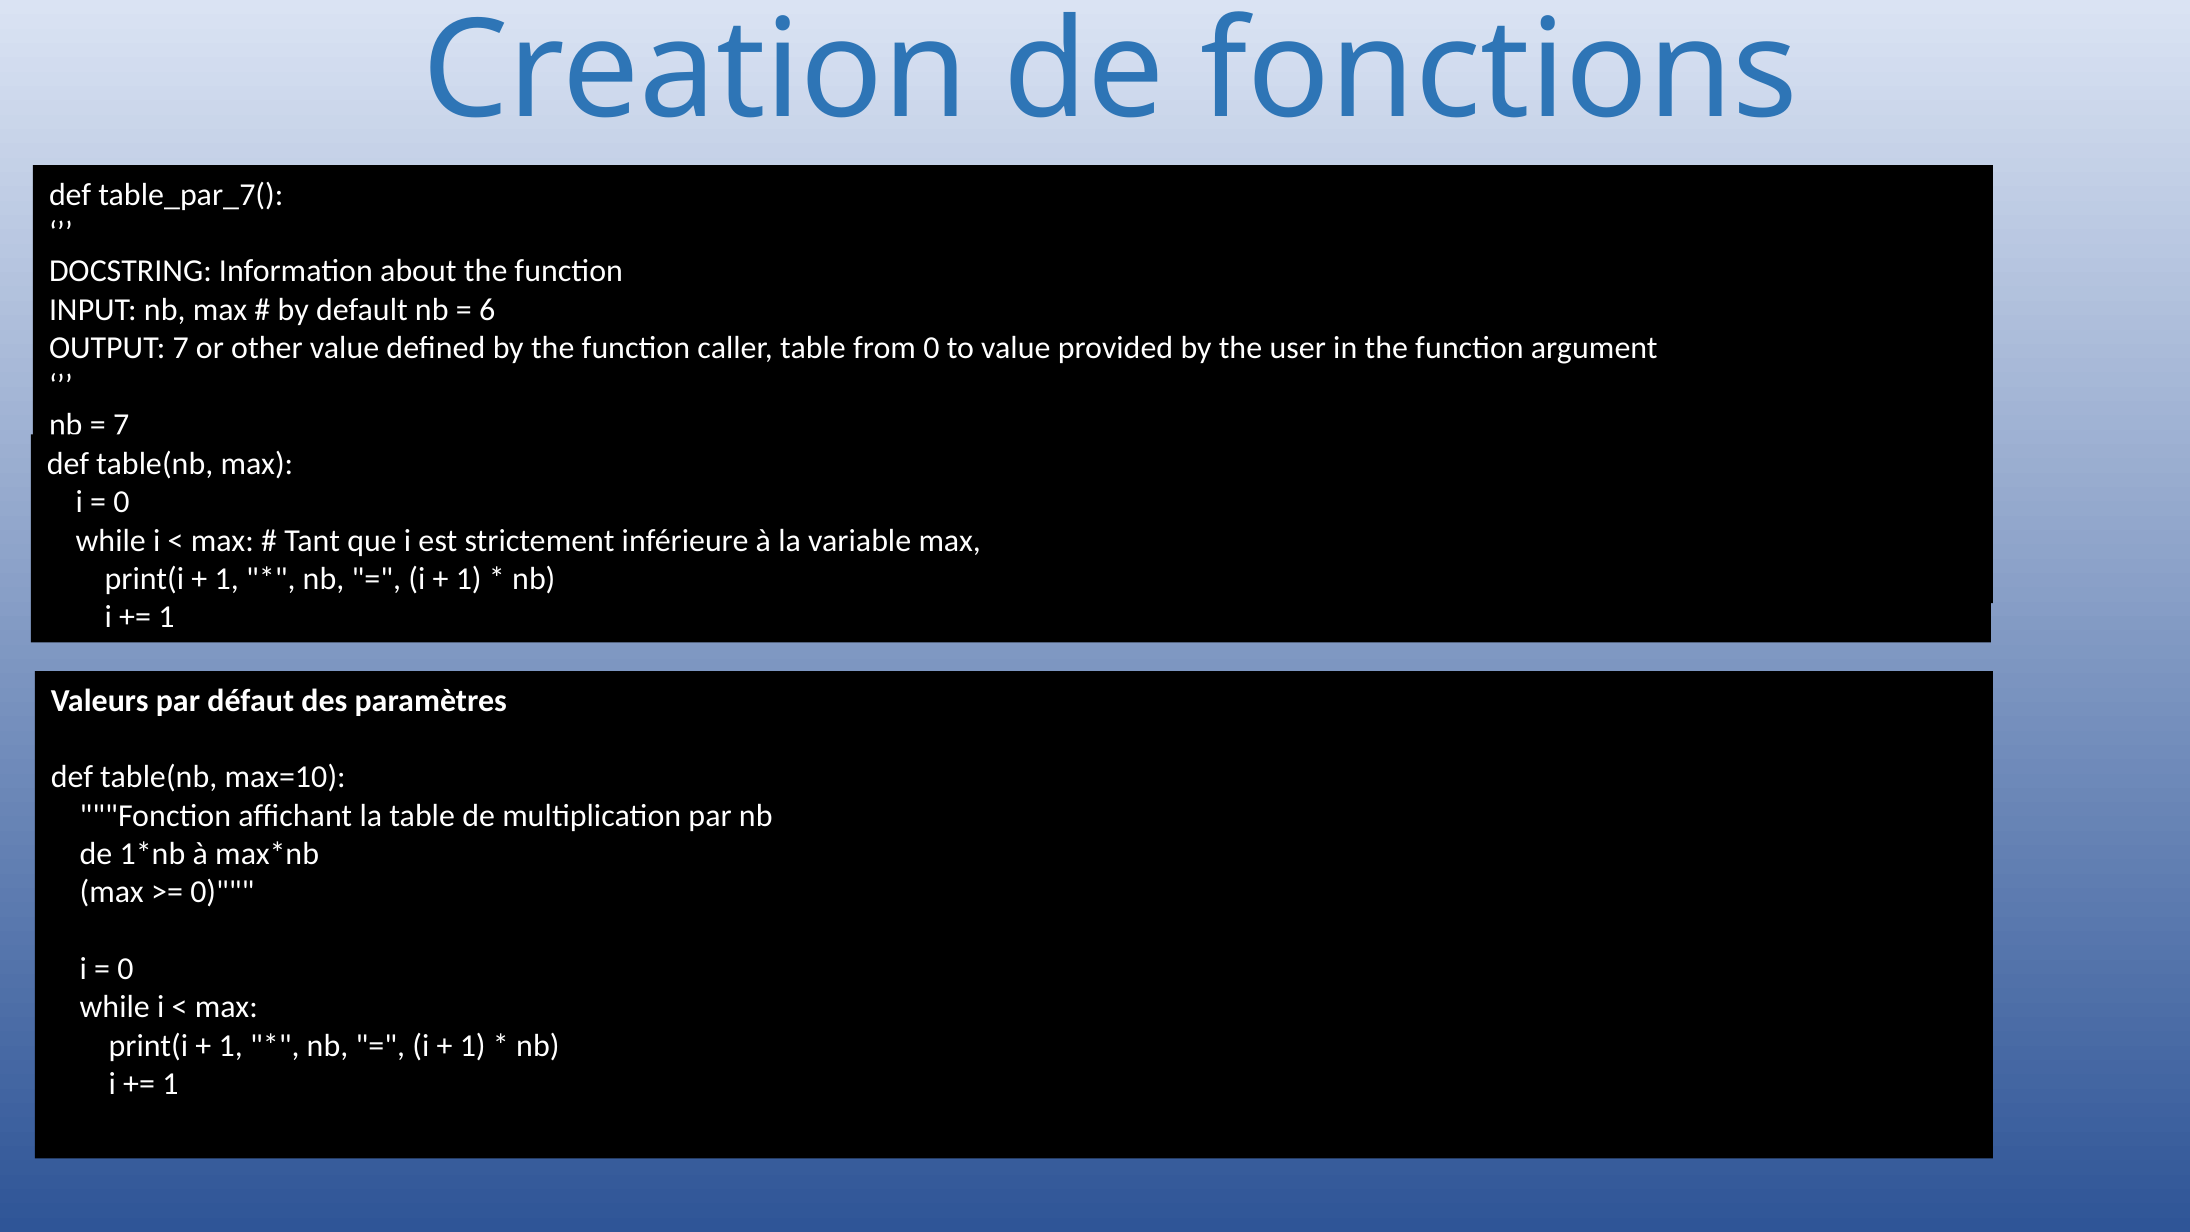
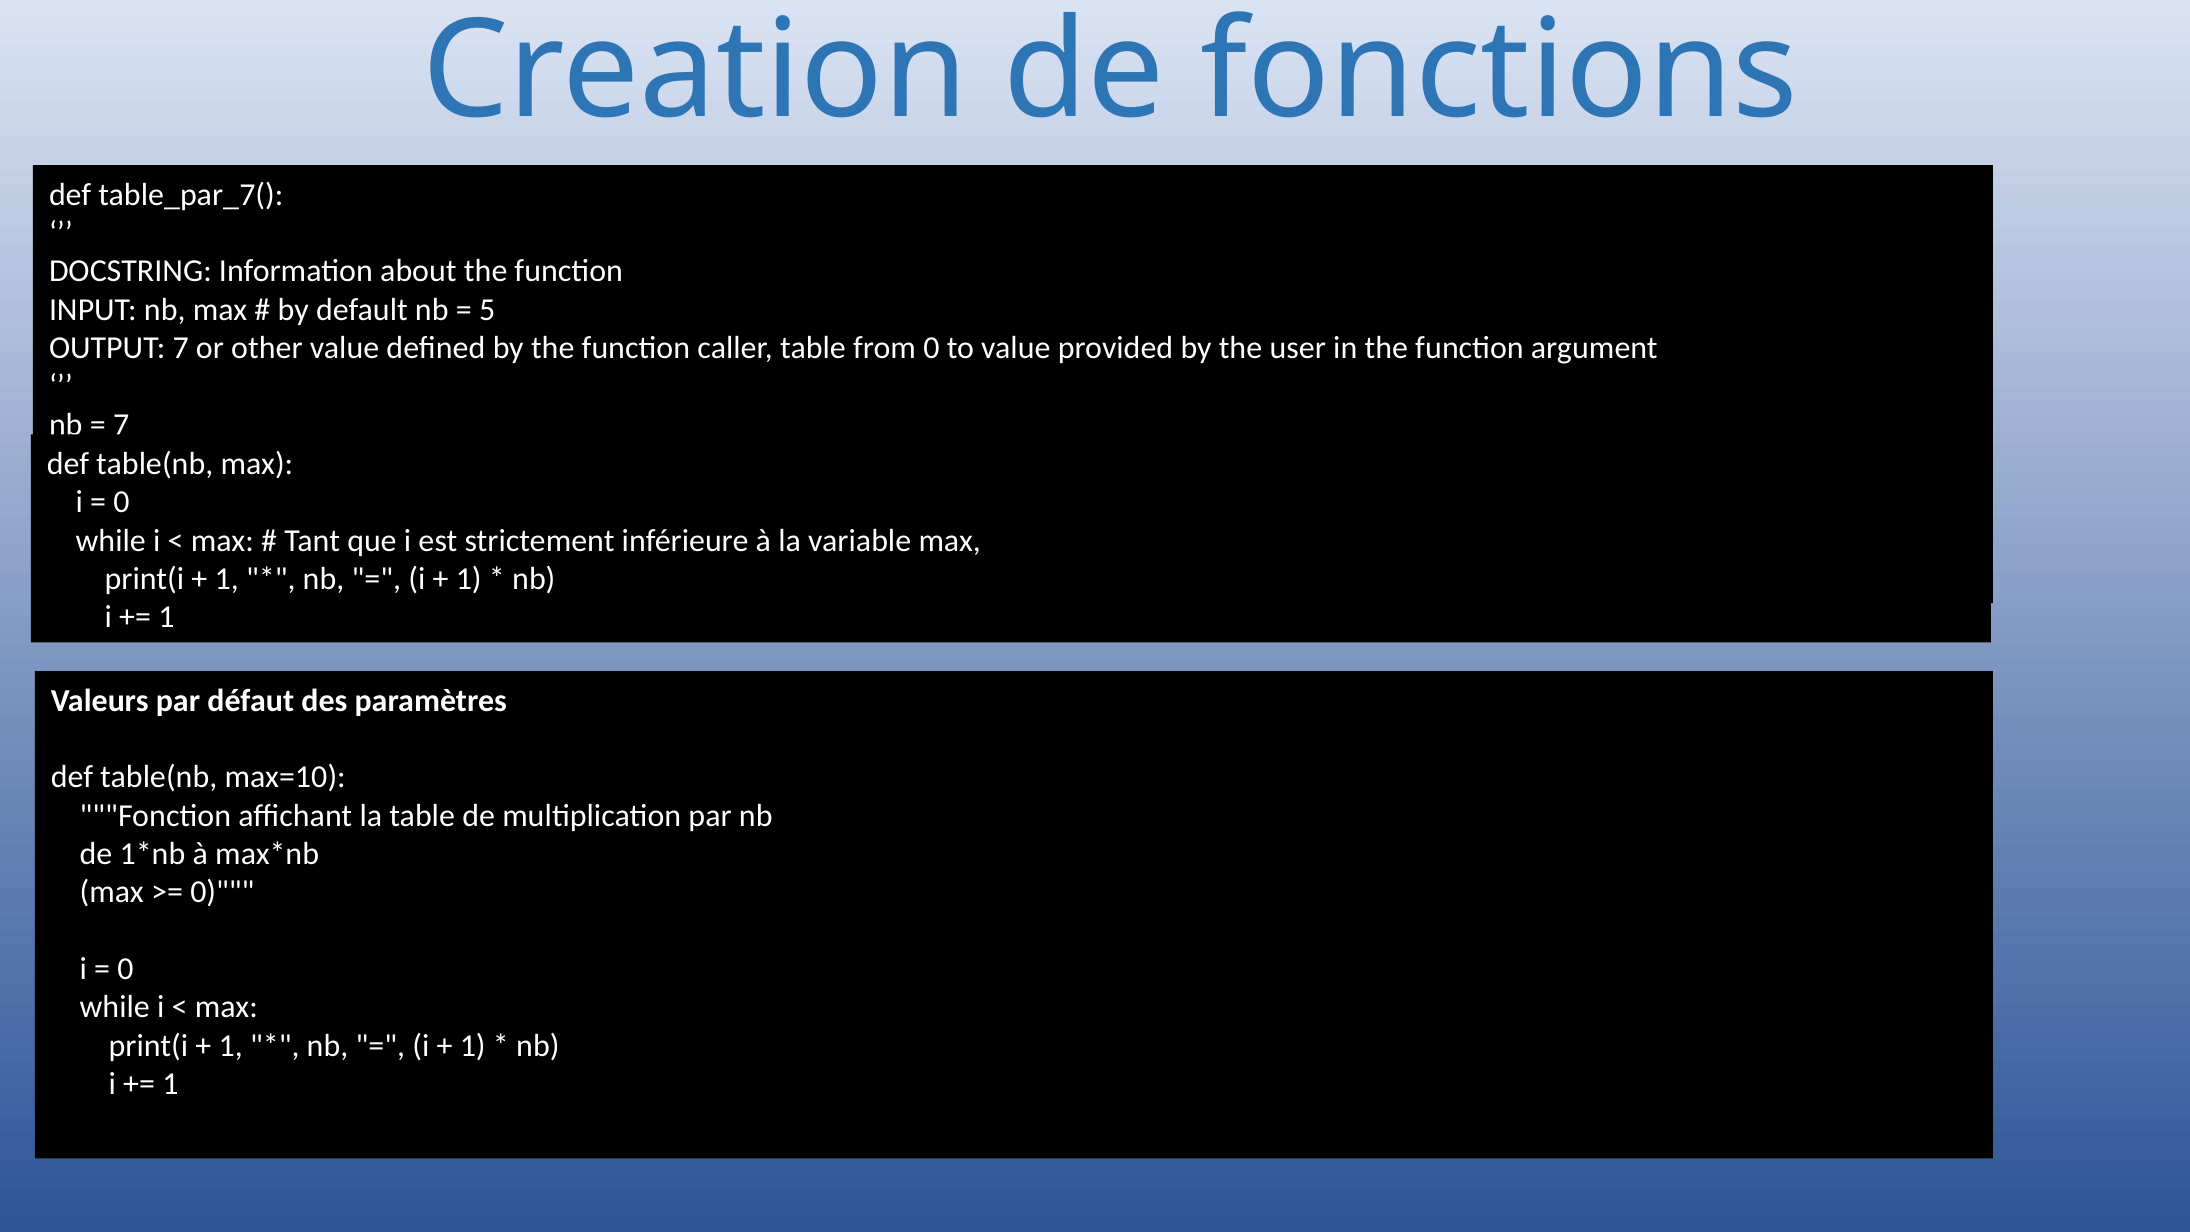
6: 6 -> 5
